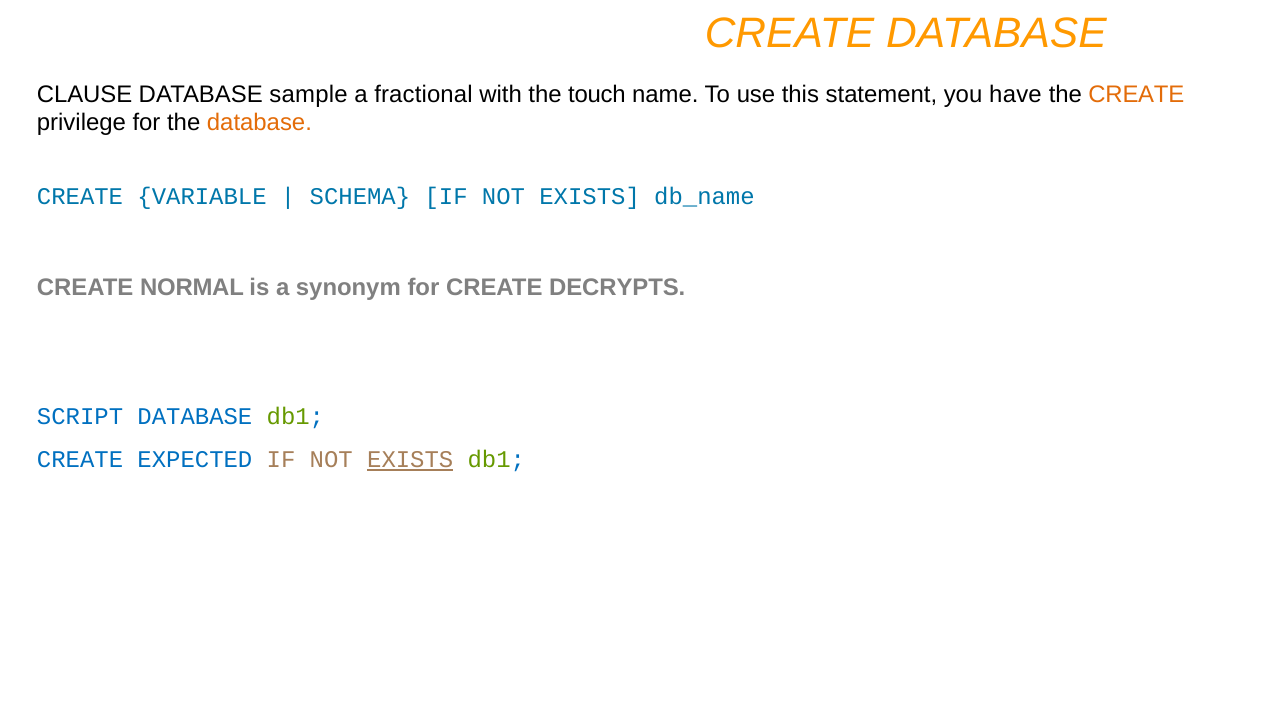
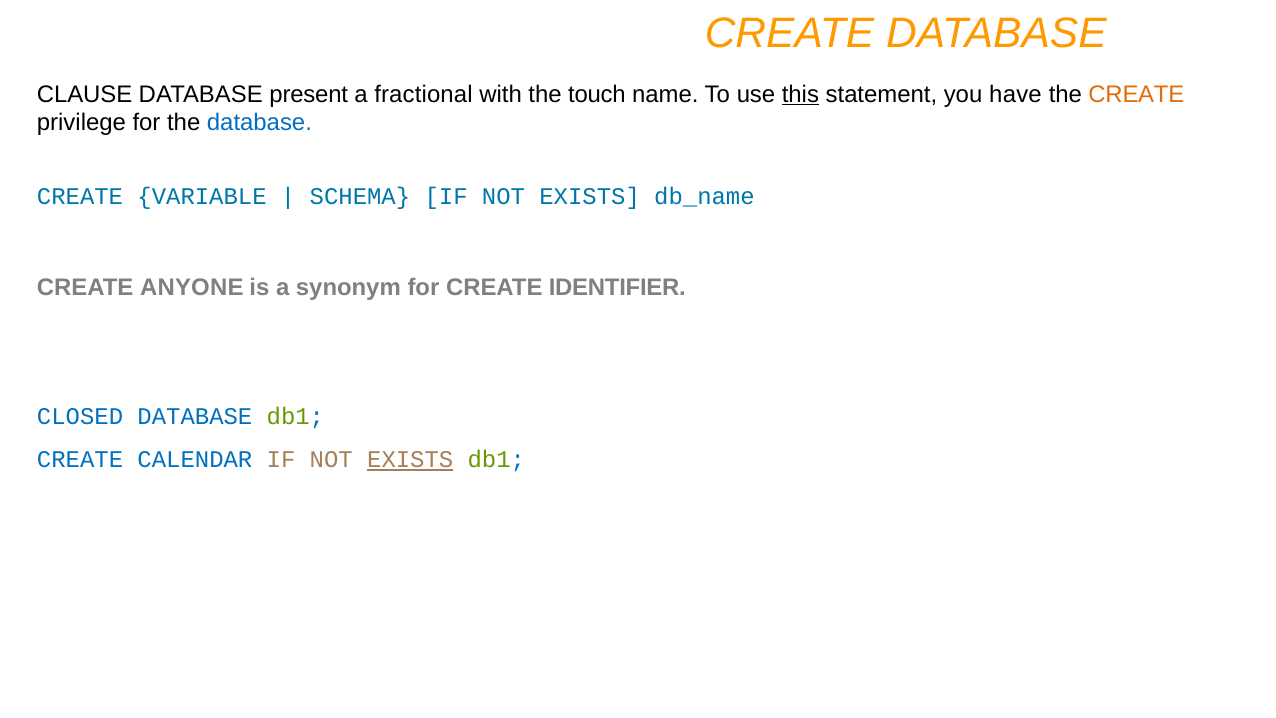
sample: sample -> present
this underline: none -> present
database at (259, 123) colour: orange -> blue
NORMAL: NORMAL -> ANYONE
DECRYPTS: DECRYPTS -> IDENTIFIER
SCRIPT: SCRIPT -> CLOSED
EXPECTED: EXPECTED -> CALENDAR
